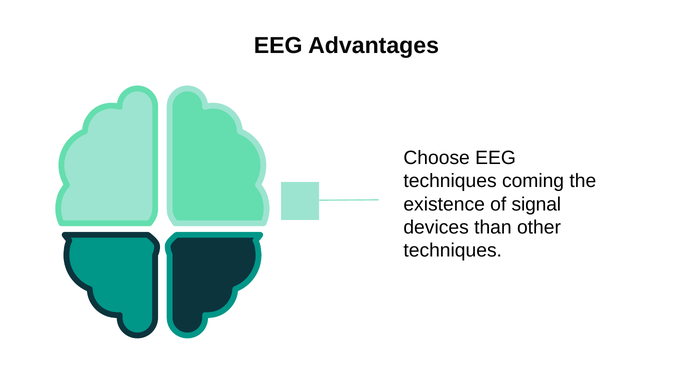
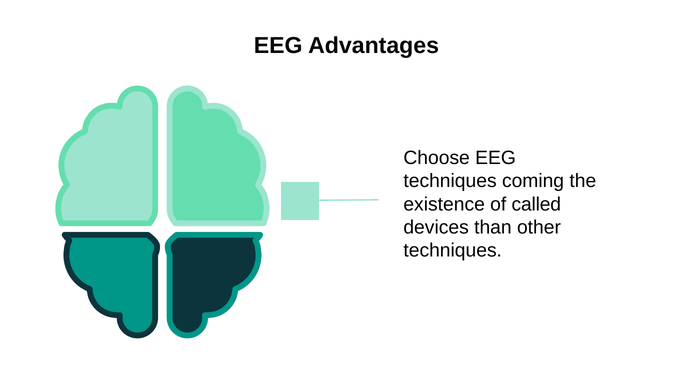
signal: signal -> called
